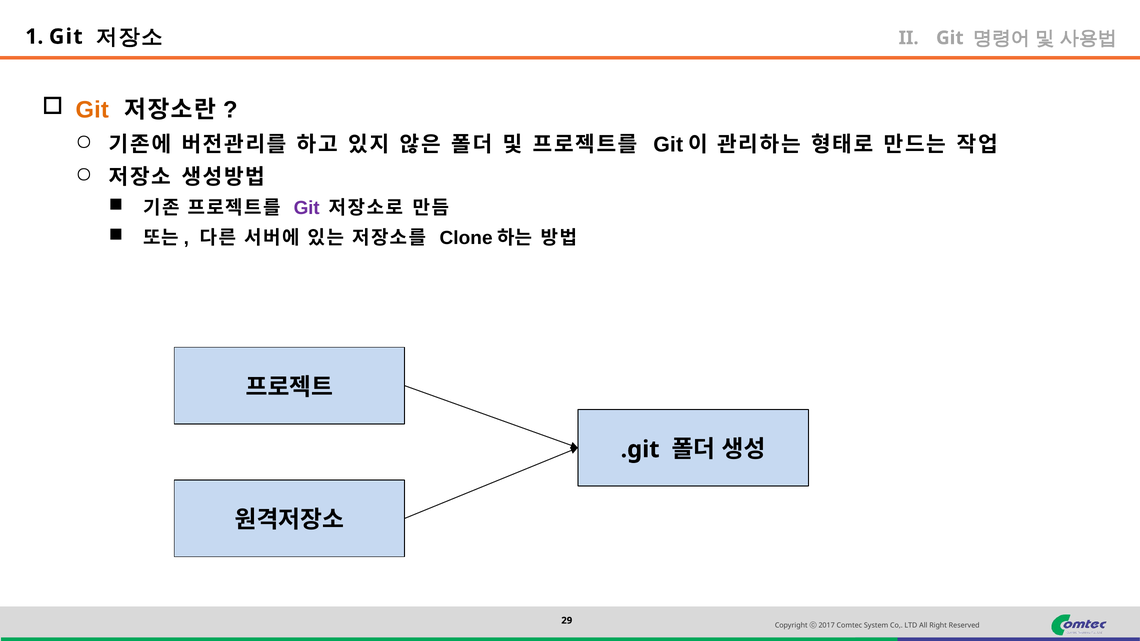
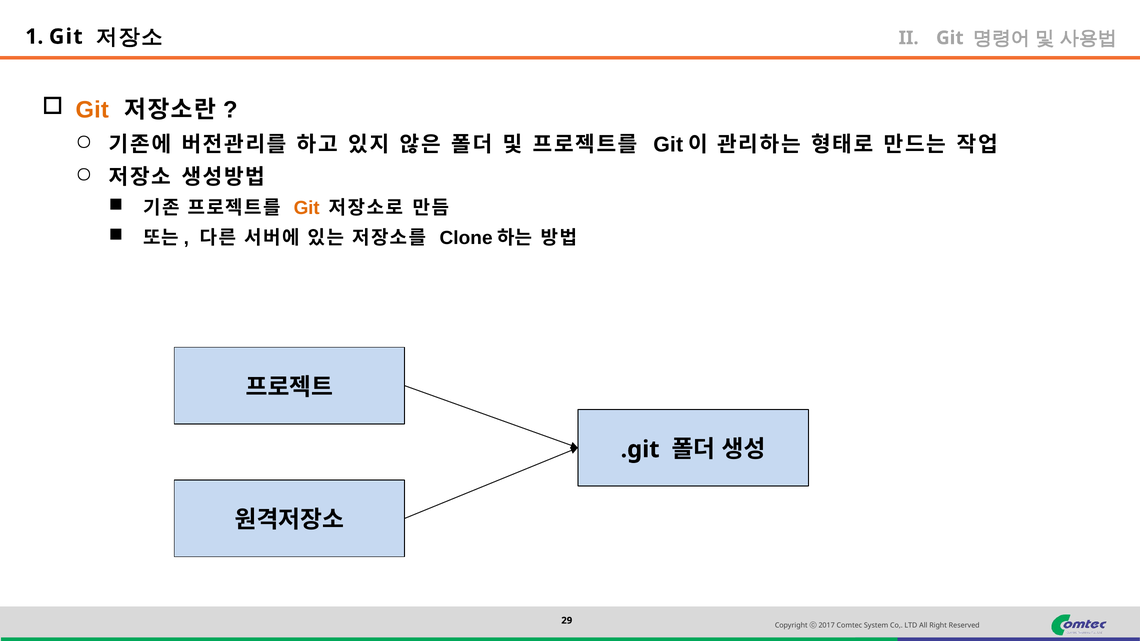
Git at (307, 208) colour: purple -> orange
